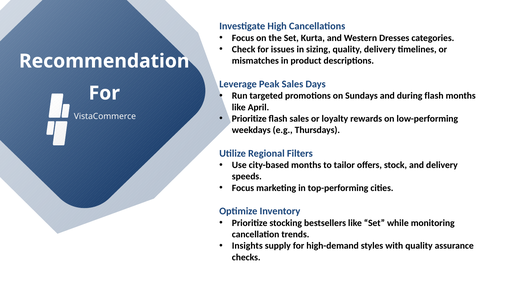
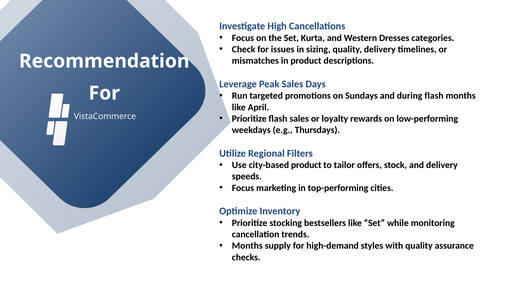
city-based months: months -> product
Insights at (247, 245): Insights -> Months
